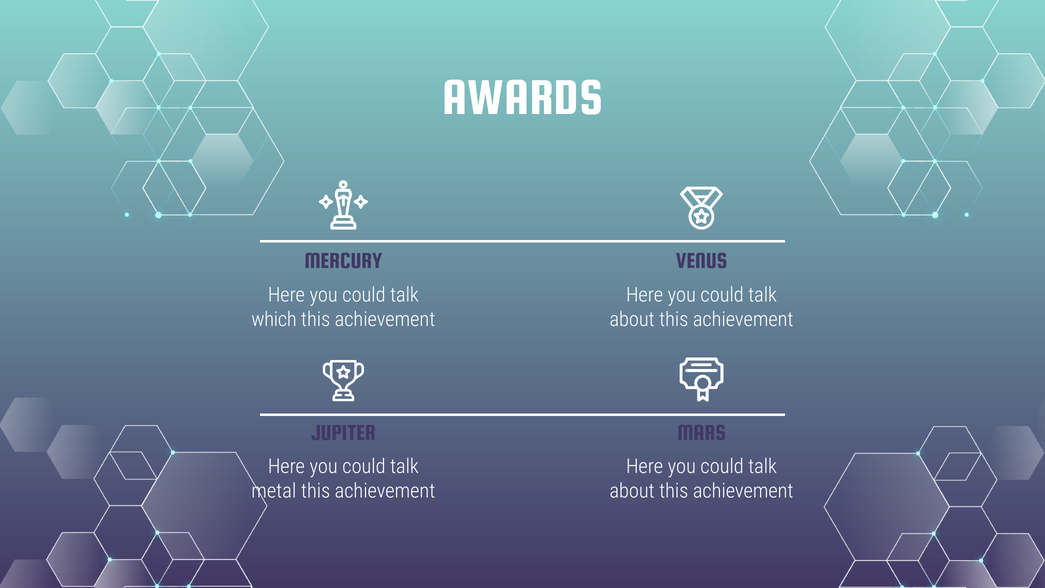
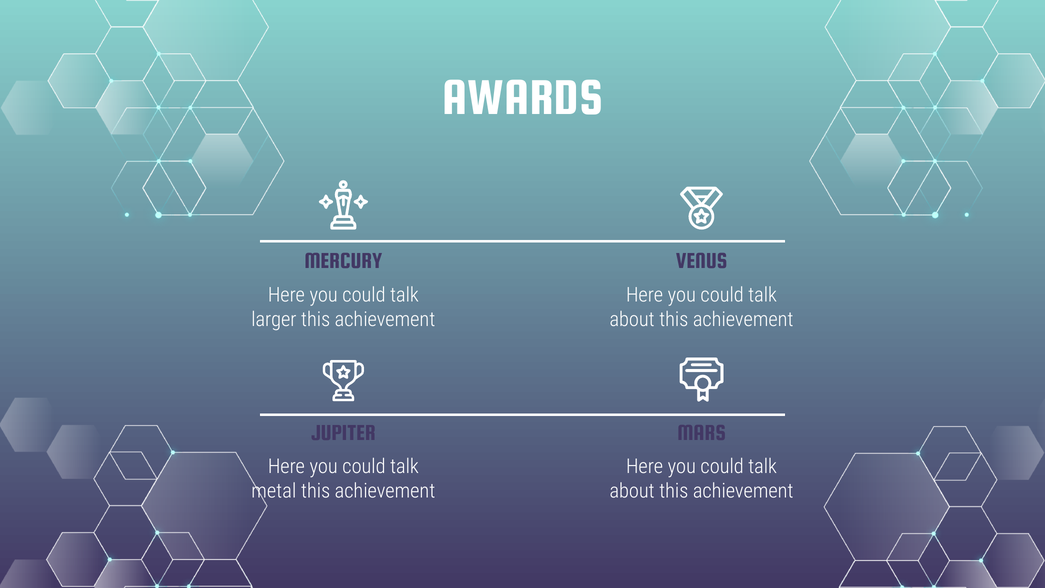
which: which -> larger
